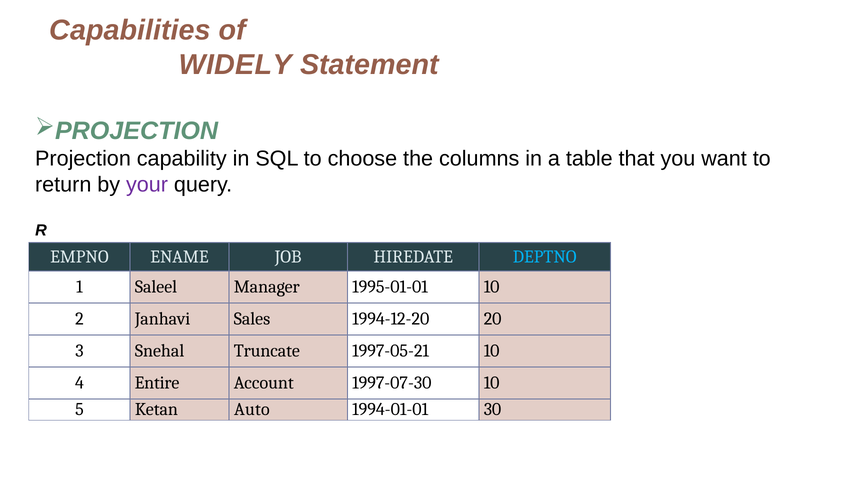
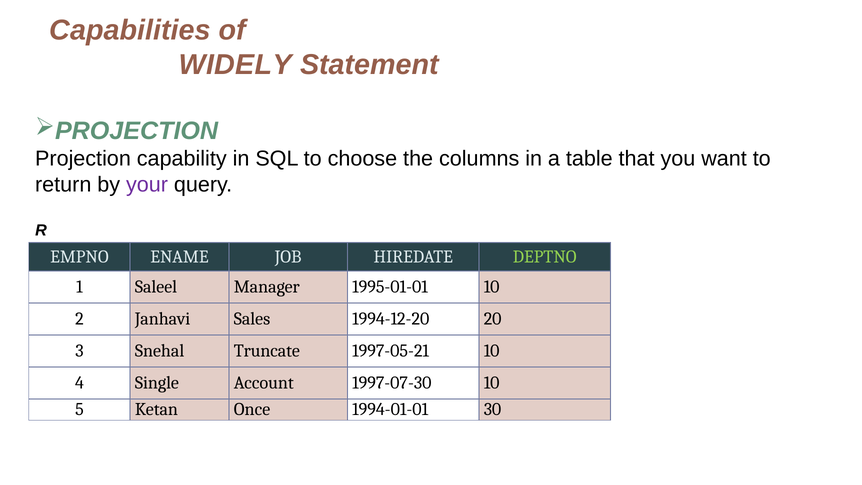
DEPTNO colour: light blue -> light green
Entire: Entire -> Single
Auto: Auto -> Once
